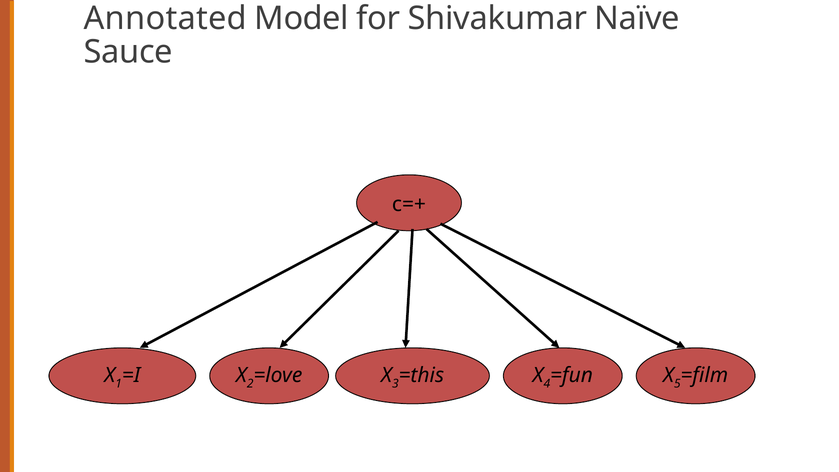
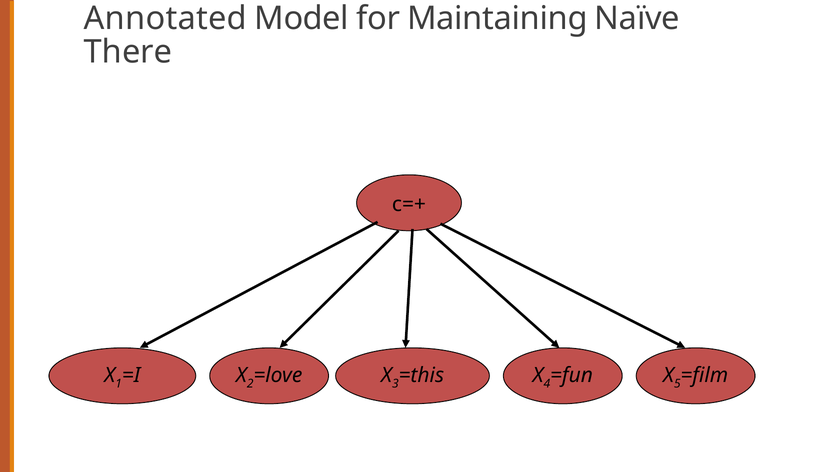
Shivakumar: Shivakumar -> Maintaining
Sauce: Sauce -> There
